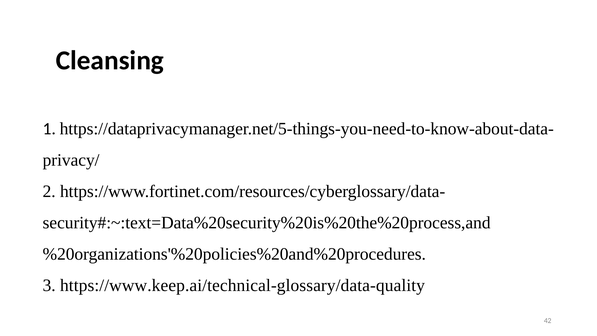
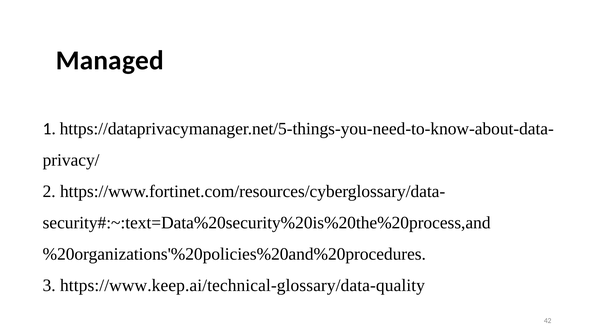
Cleansing: Cleansing -> Managed
